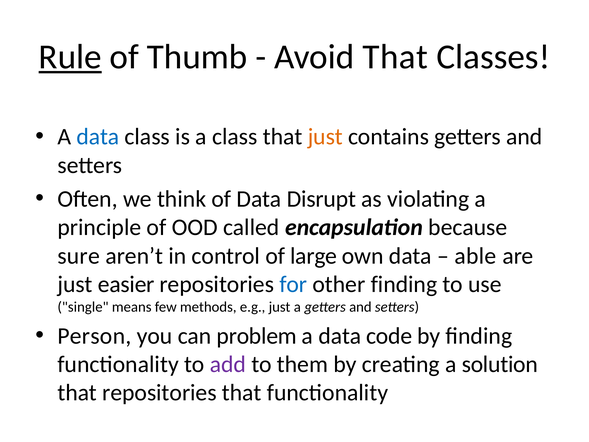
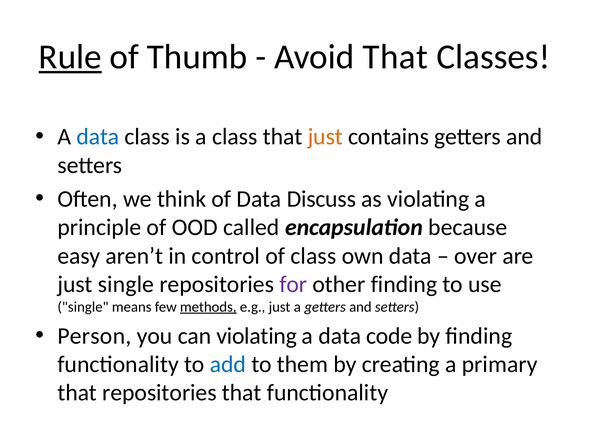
Disrupt: Disrupt -> Discuss
sure: sure -> easy
of large: large -> class
able: able -> over
just easier: easier -> single
for colour: blue -> purple
methods underline: none -> present
can problem: problem -> violating
add colour: purple -> blue
solution: solution -> primary
